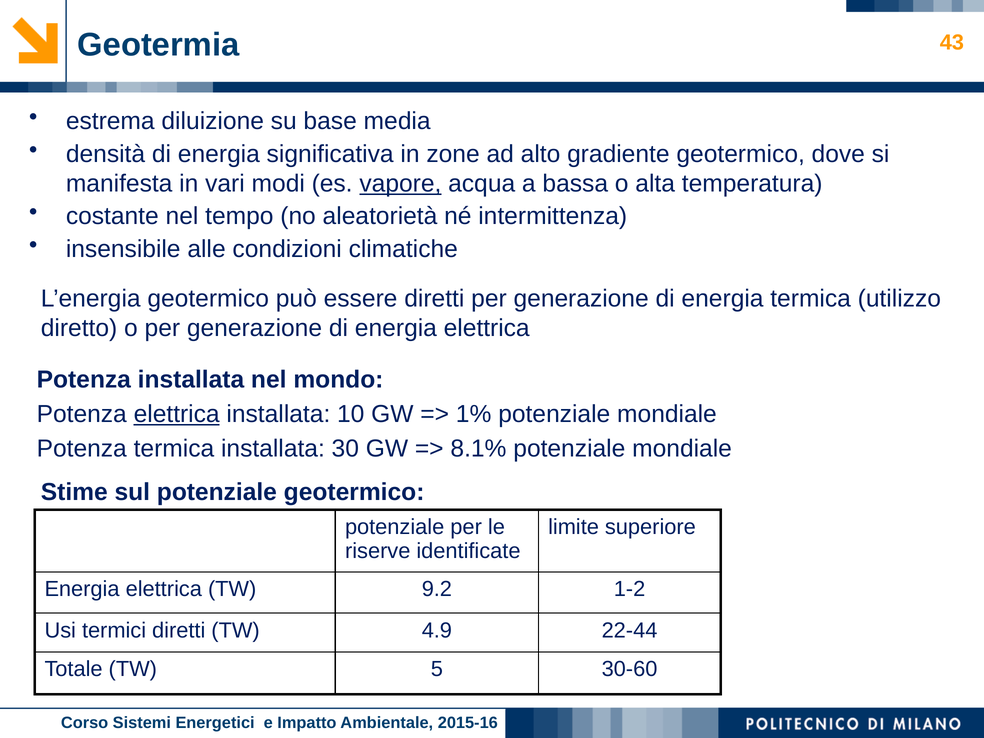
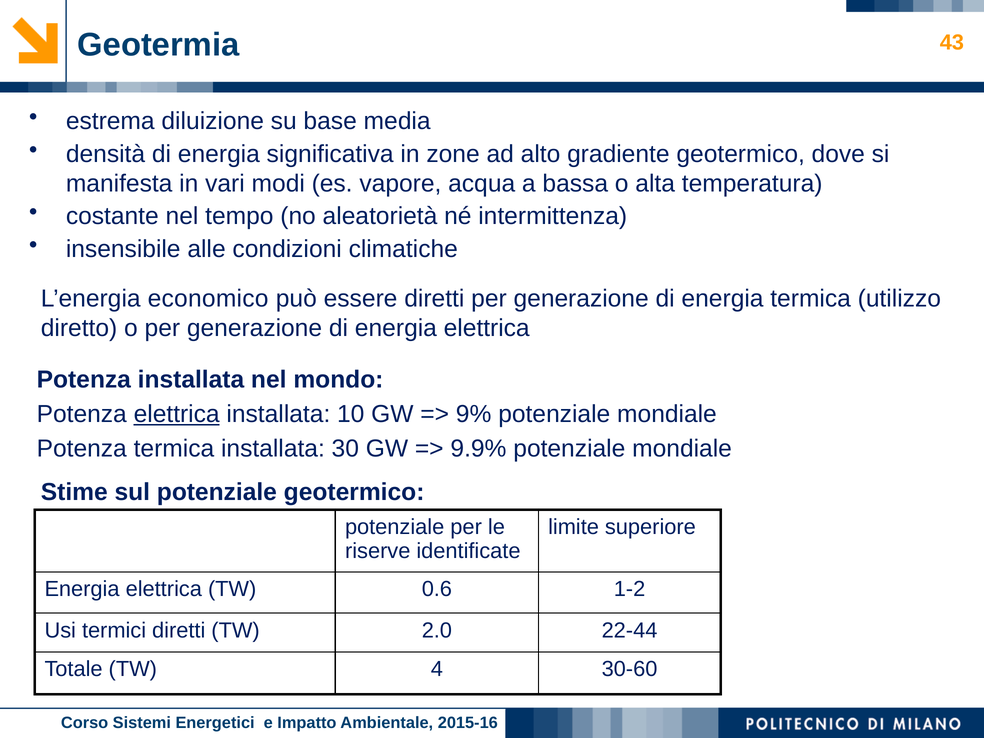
vapore underline: present -> none
L’energia geotermico: geotermico -> economico
1%: 1% -> 9%
8.1%: 8.1% -> 9.9%
9.2: 9.2 -> 0.6
4.9: 4.9 -> 2.0
5: 5 -> 4
